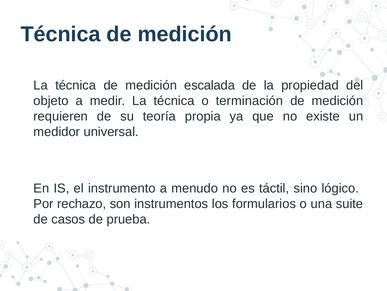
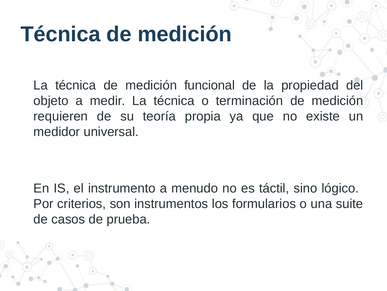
escalada: escalada -> funcional
rechazo: rechazo -> criterios
